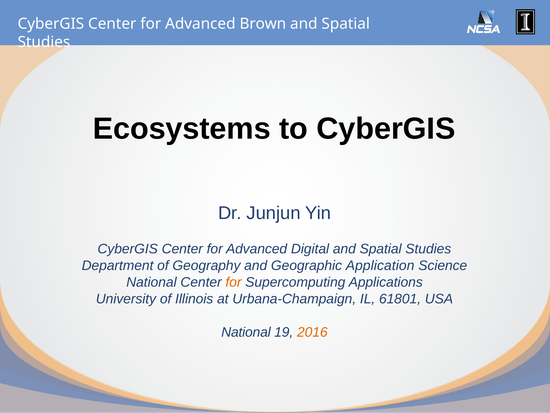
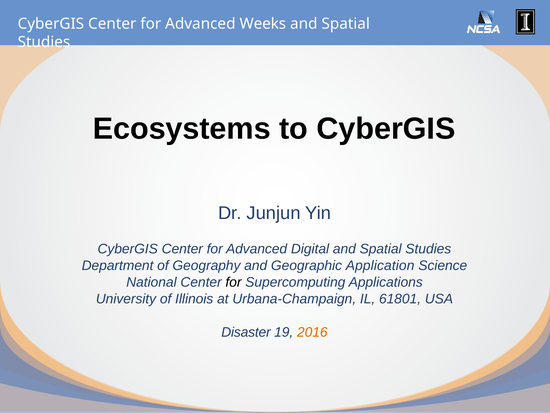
Brown: Brown -> Weeks
for at (233, 282) colour: orange -> black
National at (246, 332): National -> Disaster
